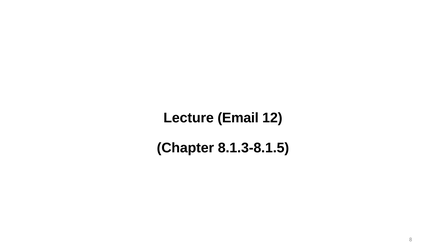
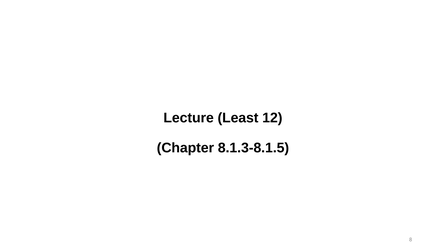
Email: Email -> Least
